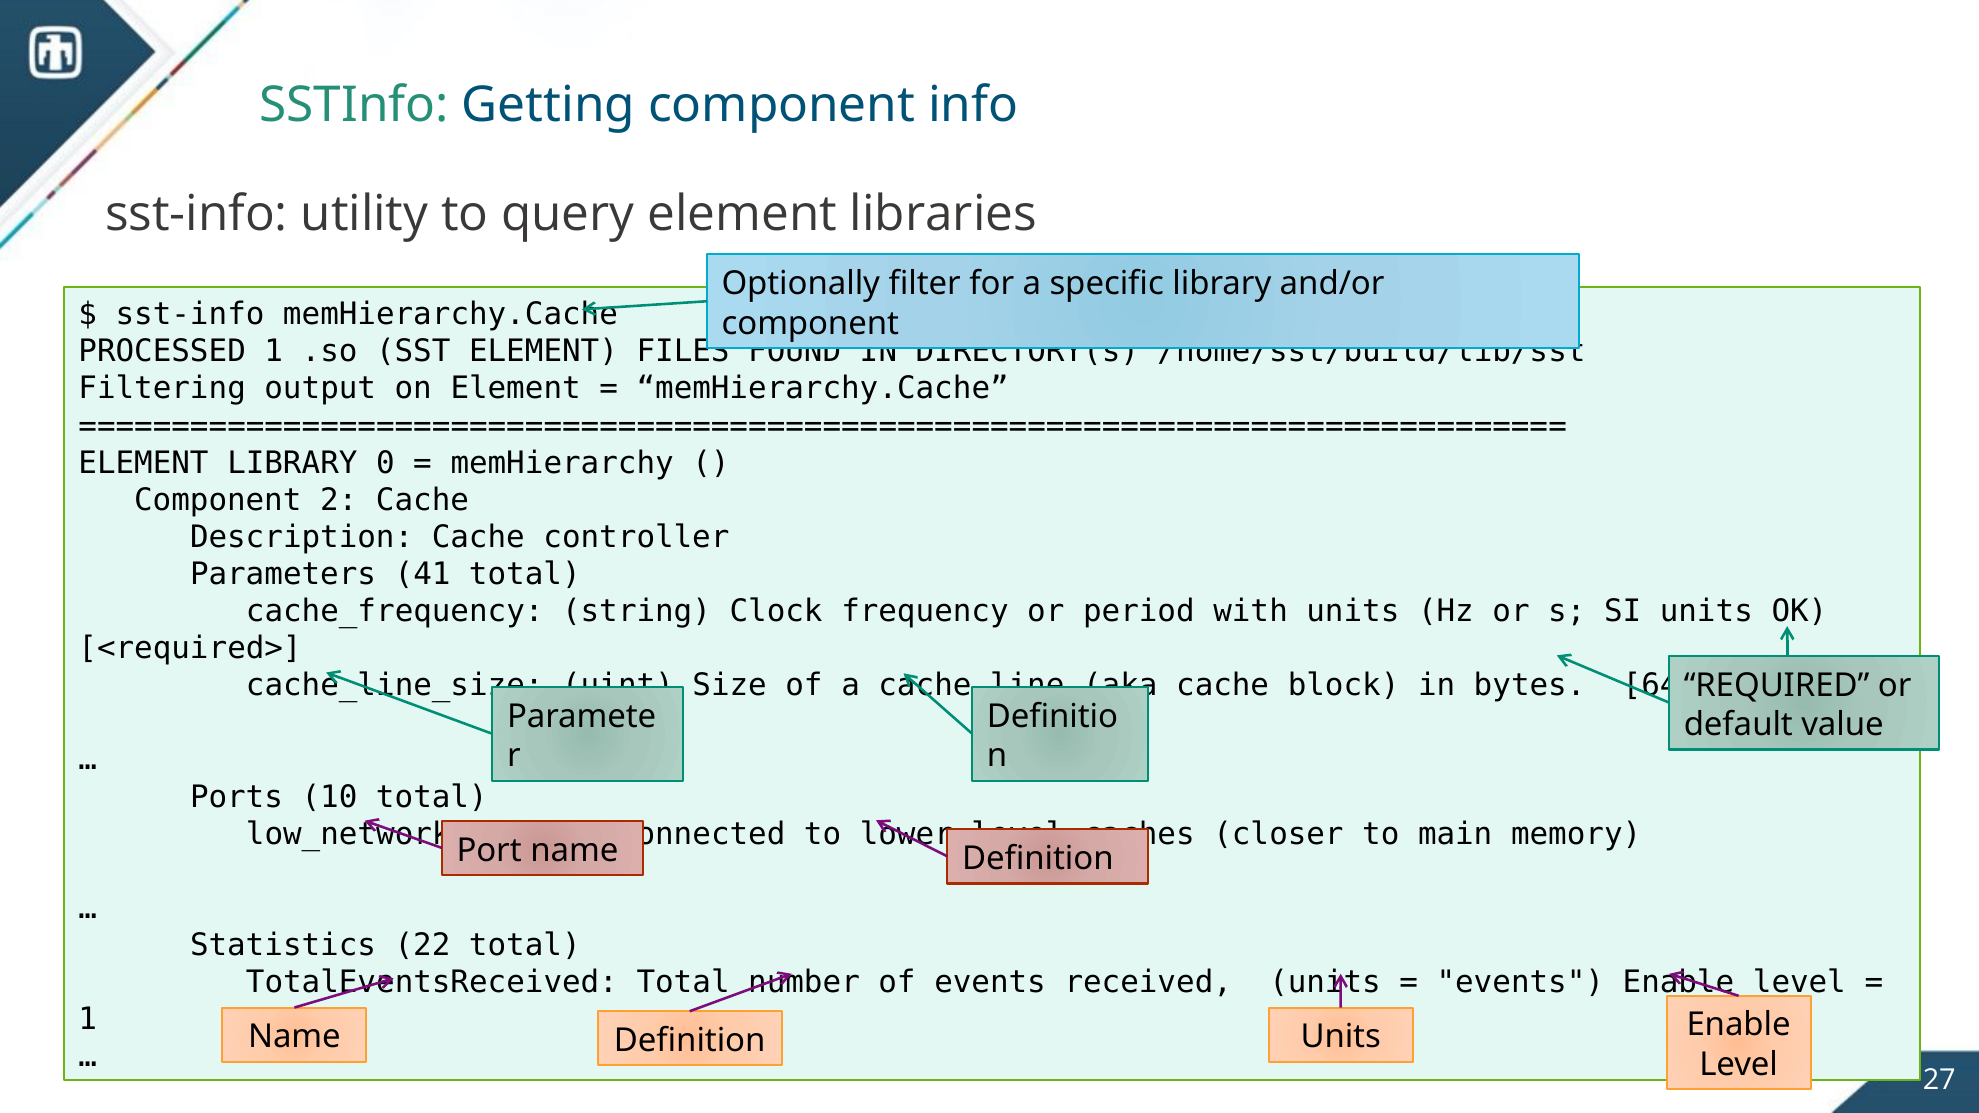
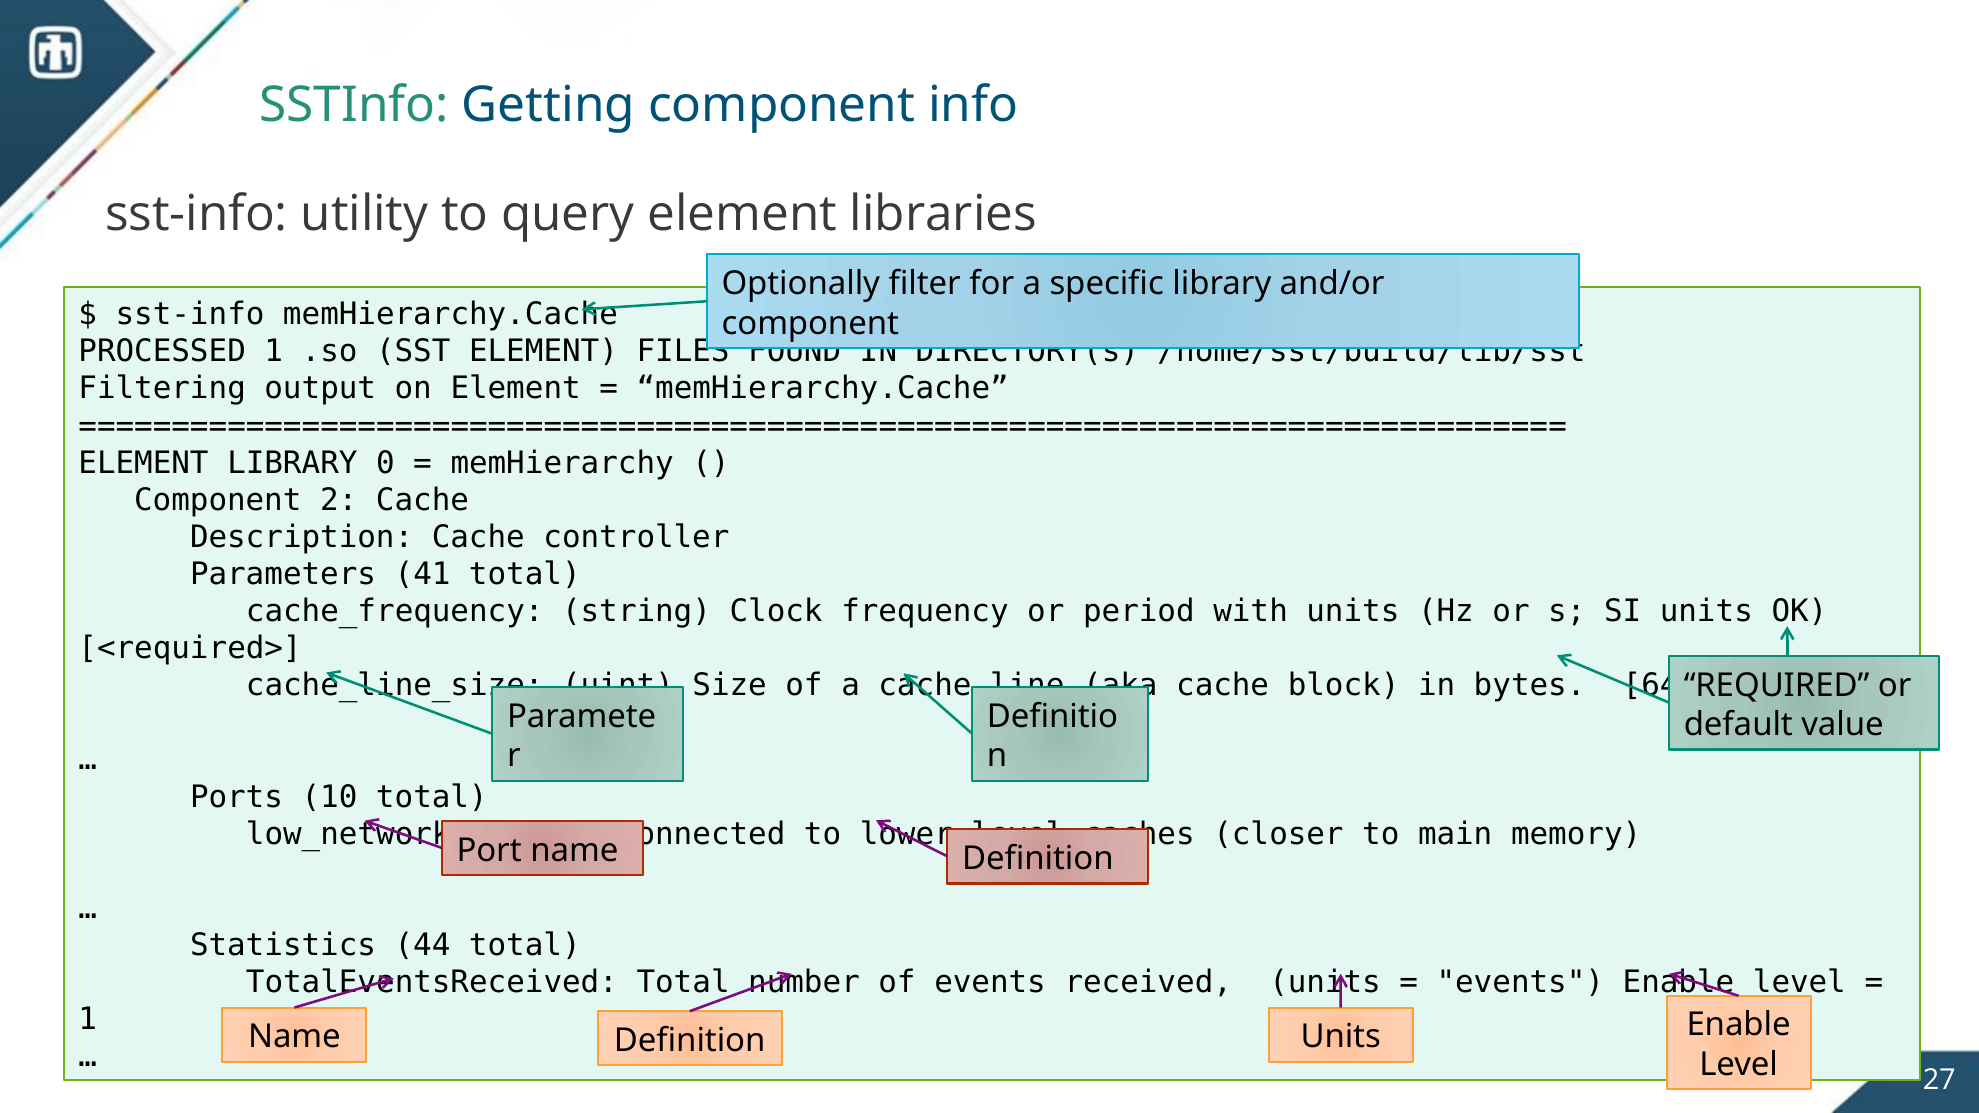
22: 22 -> 44
